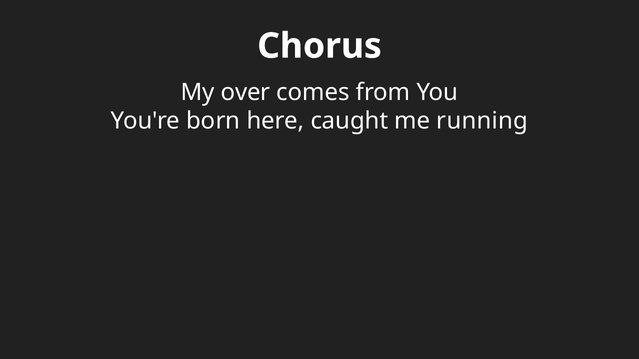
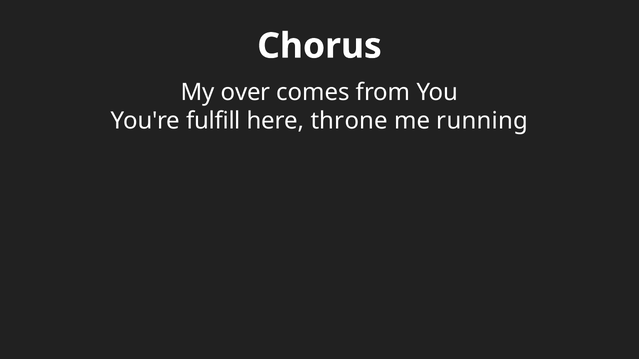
born: born -> fulfill
caught: caught -> throne
